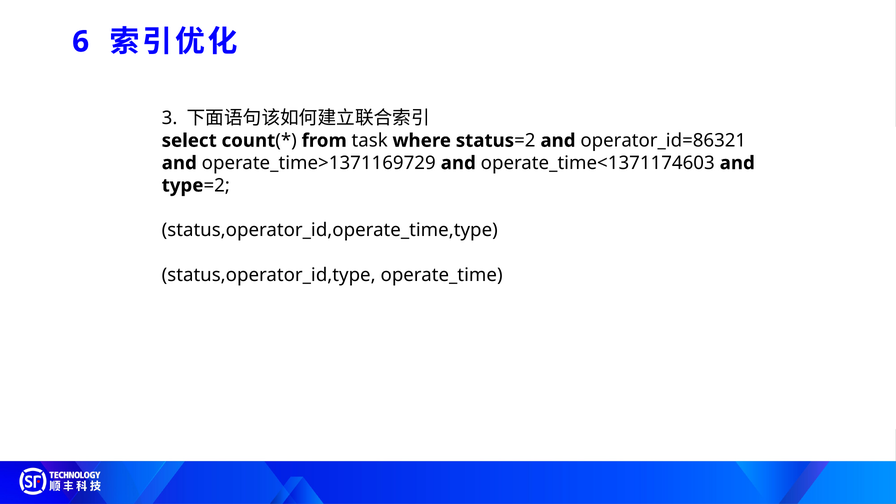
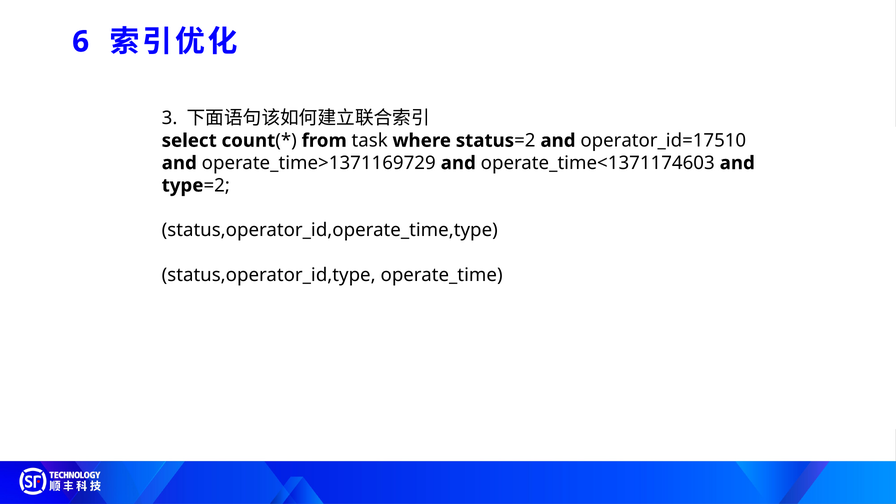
operator_id=86321: operator_id=86321 -> operator_id=17510
